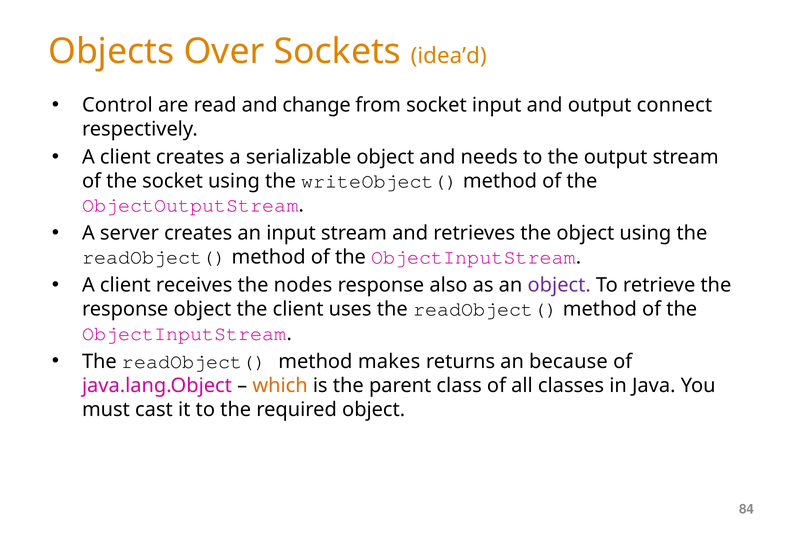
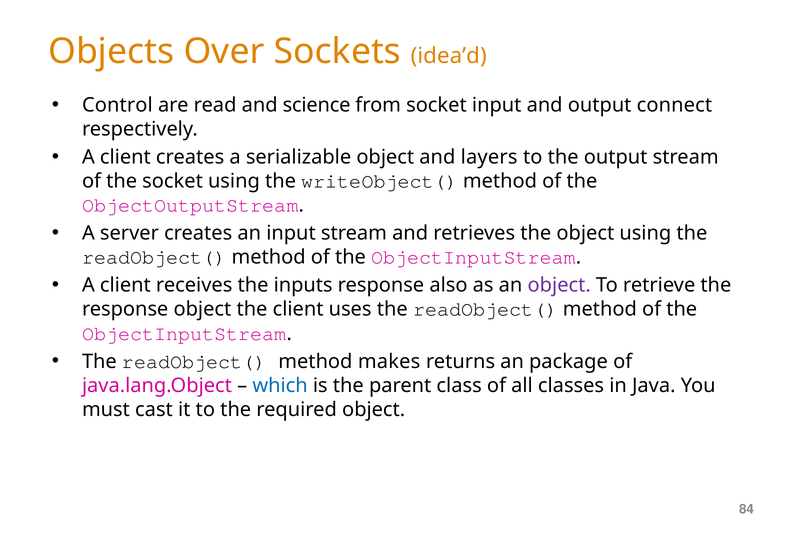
change: change -> science
needs: needs -> layers
nodes: nodes -> inputs
because: because -> package
which colour: orange -> blue
